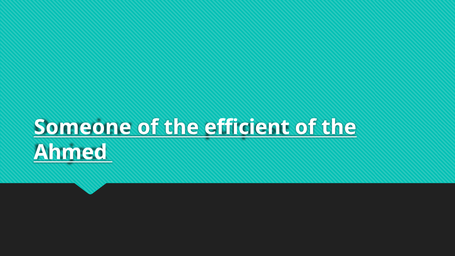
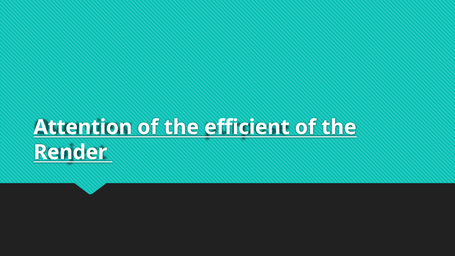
Someone: Someone -> Attention
Ahmed: Ahmed -> Render
